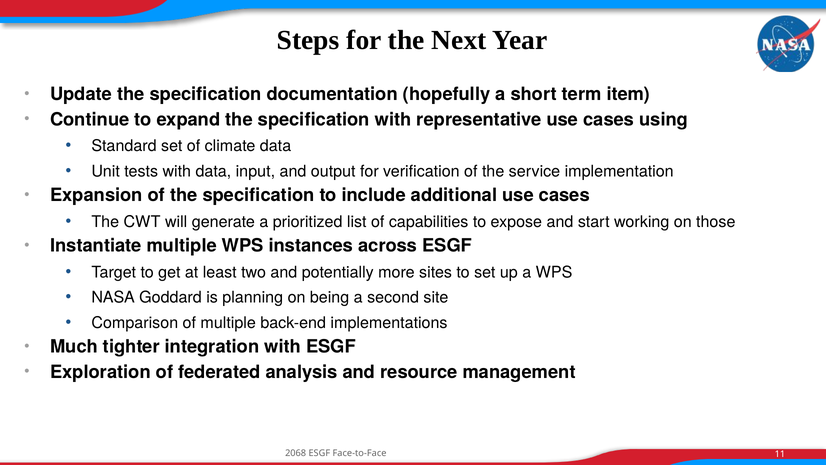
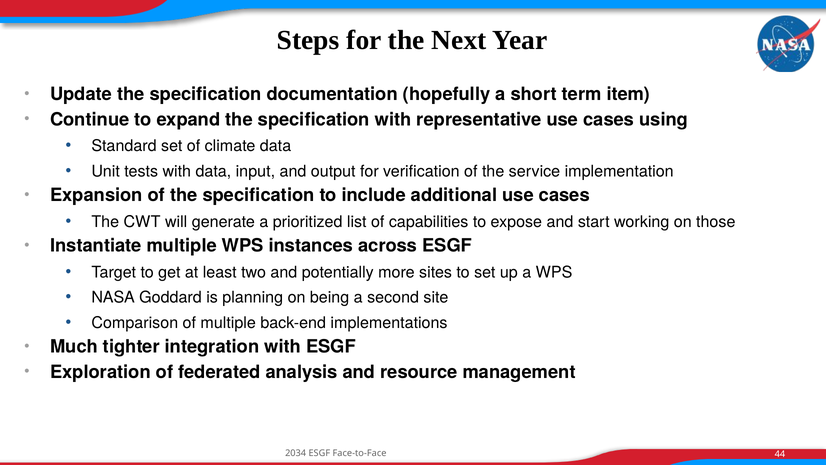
2068: 2068 -> 2034
11: 11 -> 44
